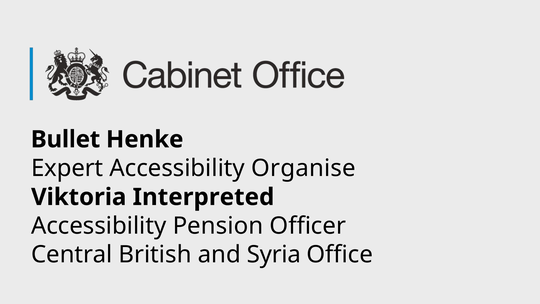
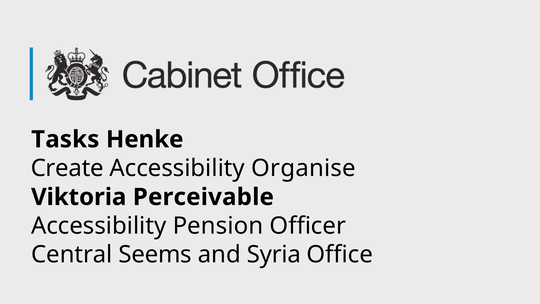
Bullet: Bullet -> Tasks
Expert: Expert -> Create
Interpreted: Interpreted -> Perceivable
British: British -> Seems
